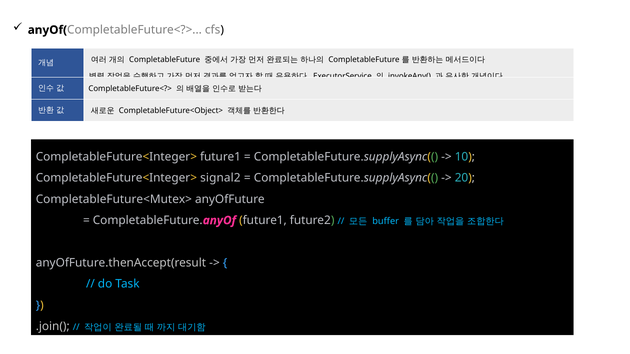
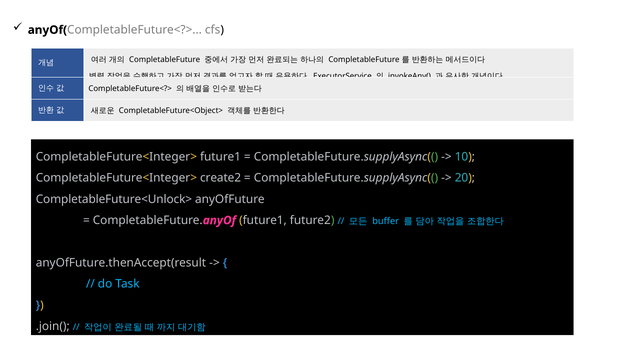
signal2: signal2 -> create2
CompletableFuture<Mutex>: CompletableFuture<Mutex> -> CompletableFuture<Unlock>
